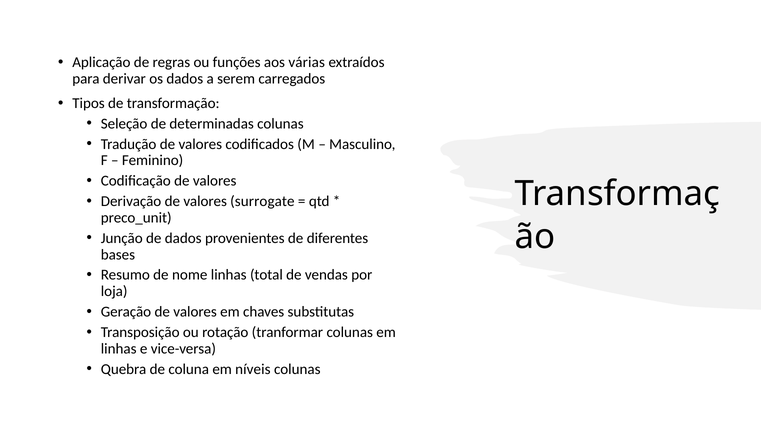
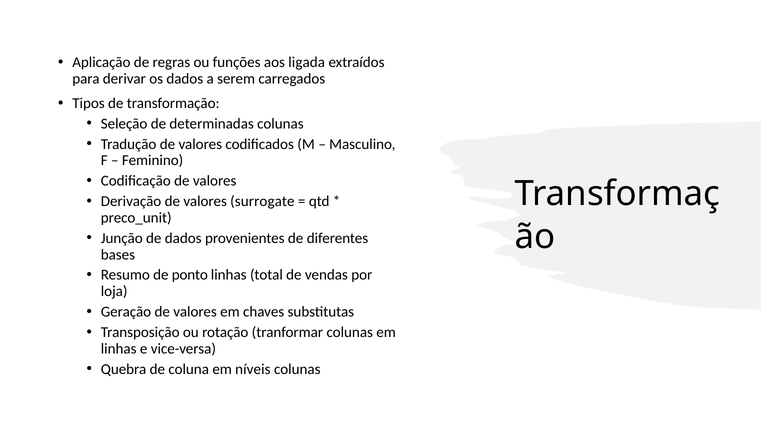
várias: várias -> ligada
nome: nome -> ponto
